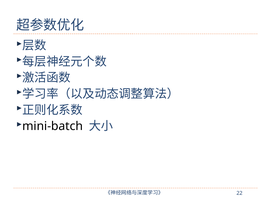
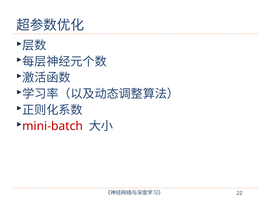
mini-batch colour: black -> red
